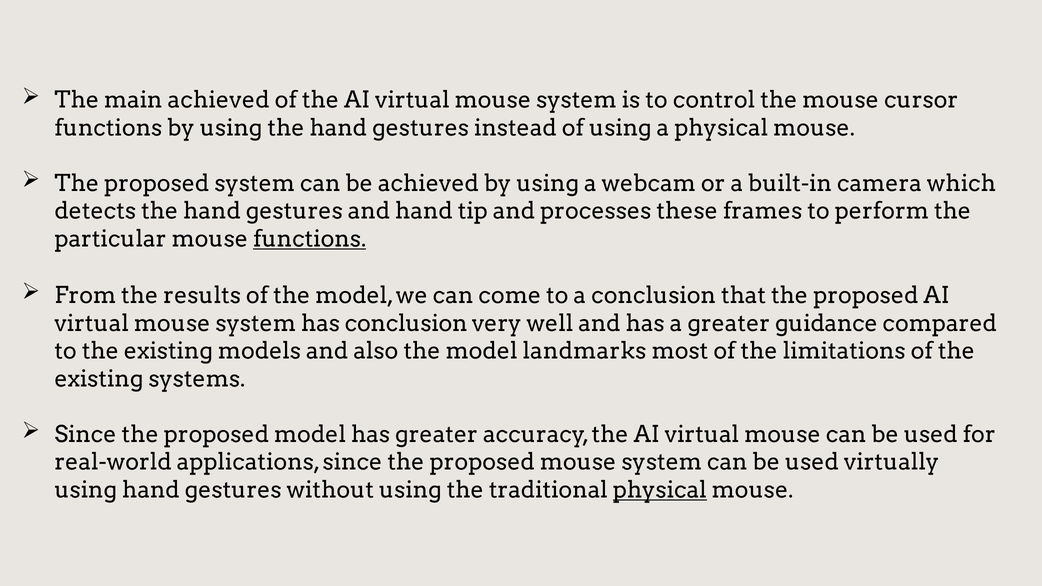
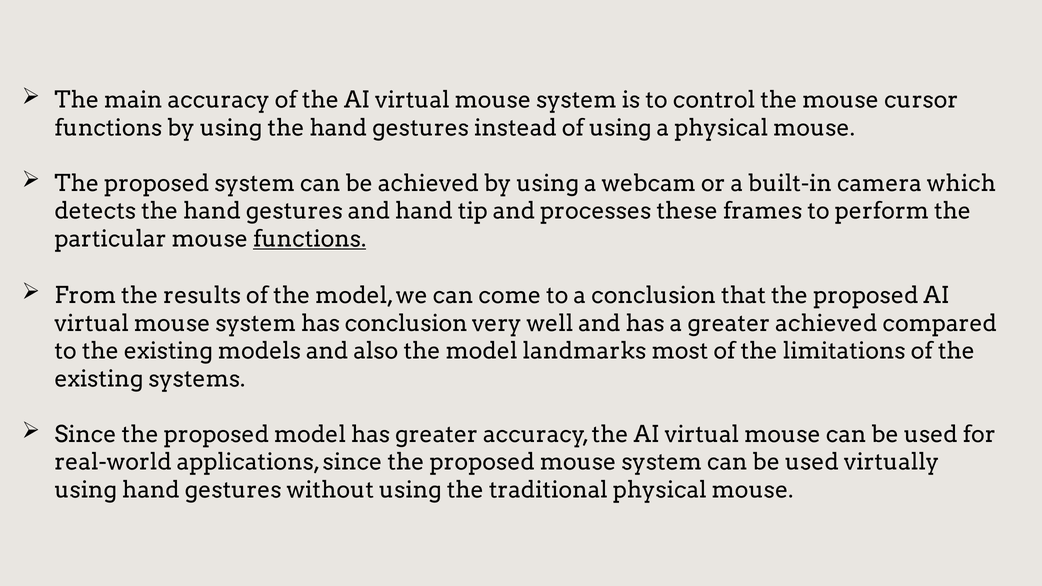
main achieved: achieved -> accuracy
greater guidance: guidance -> achieved
physical at (660, 490) underline: present -> none
